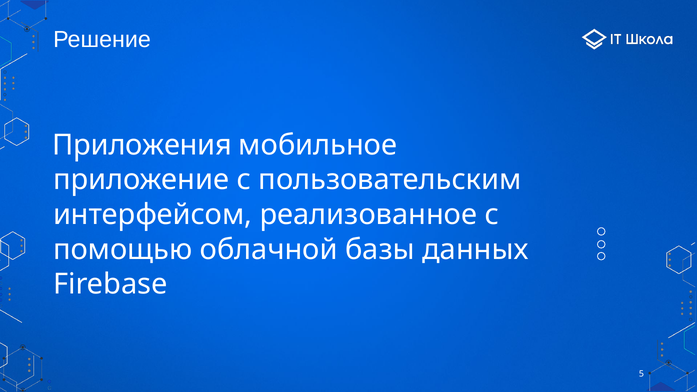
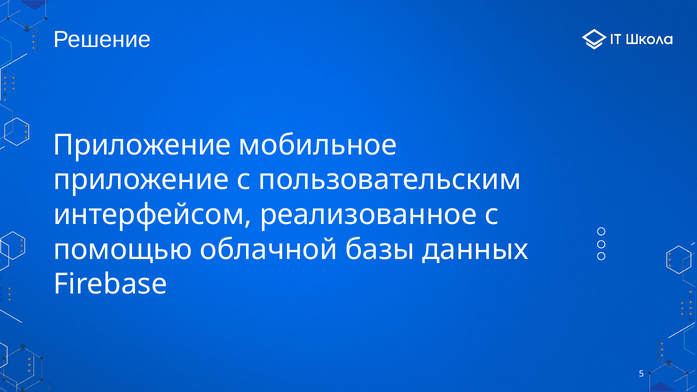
Приложения at (142, 145): Приложения -> Приложение
